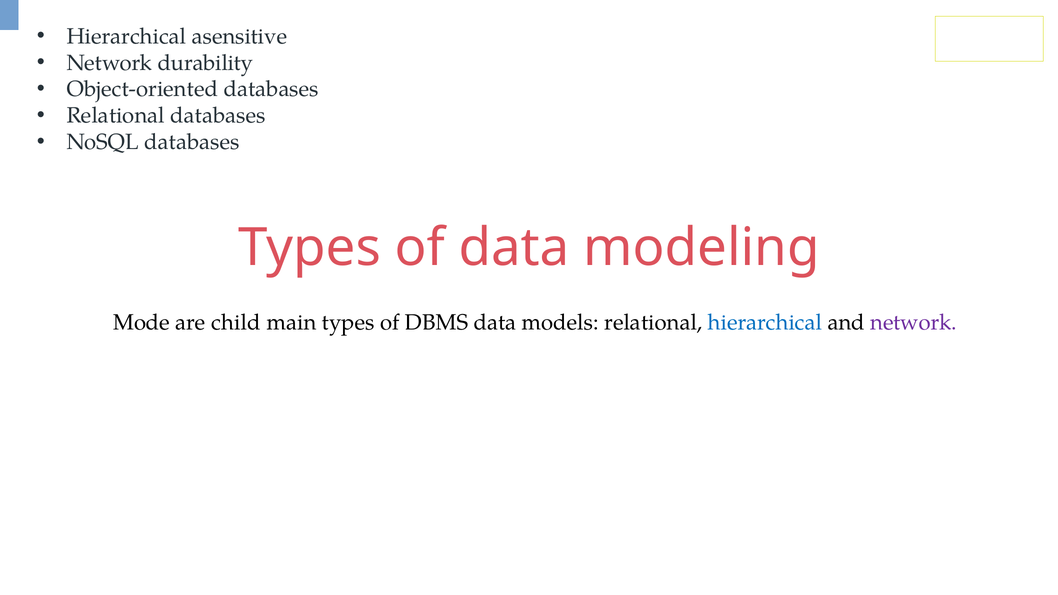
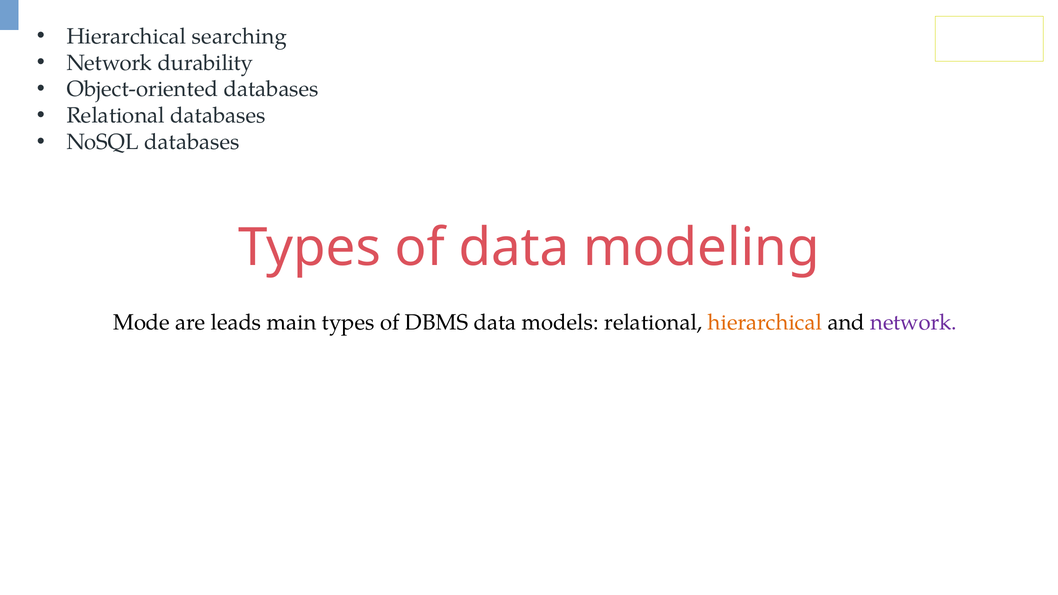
asensitive: asensitive -> searching
child: child -> leads
hierarchical at (765, 322) colour: blue -> orange
